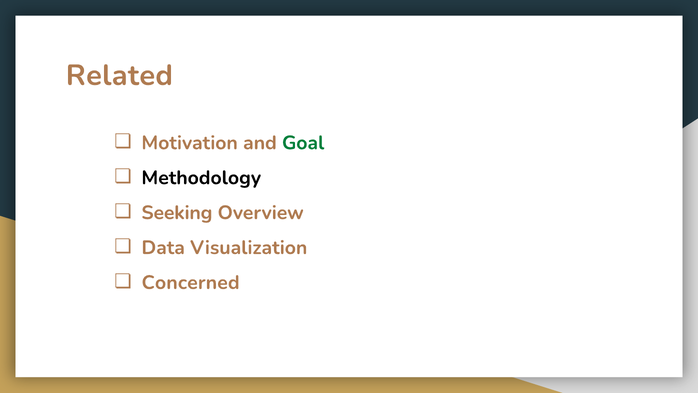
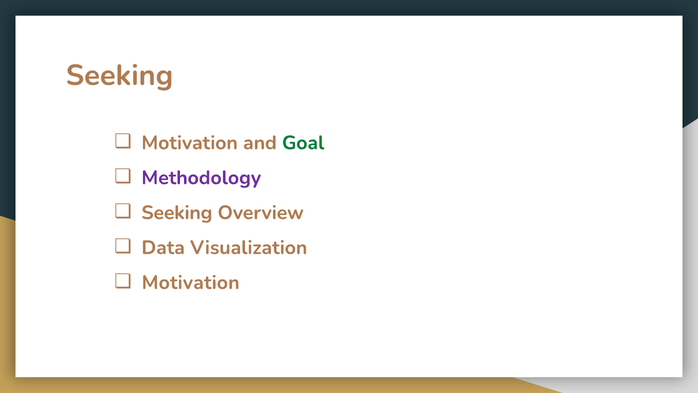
Related at (119, 75): Related -> Seeking
Methodology colour: black -> purple
Concerned at (191, 282): Concerned -> Motivation
